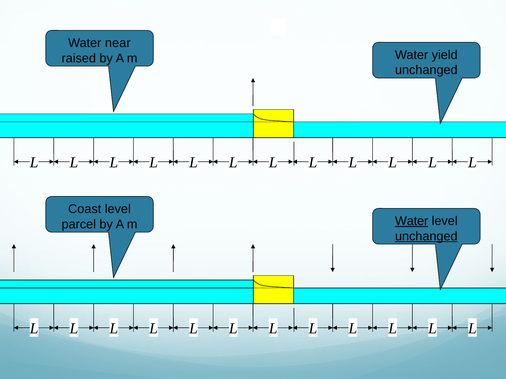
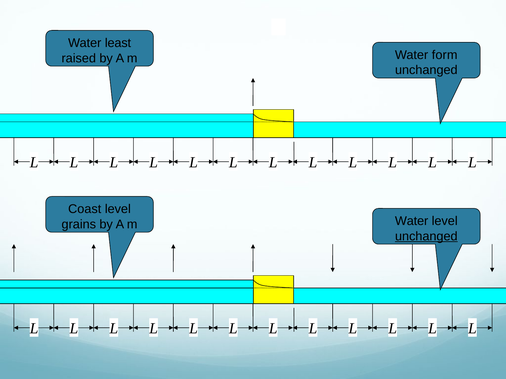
near: near -> least
yield: yield -> form
parcel: parcel -> grains
Water at (412, 221) underline: present -> none
